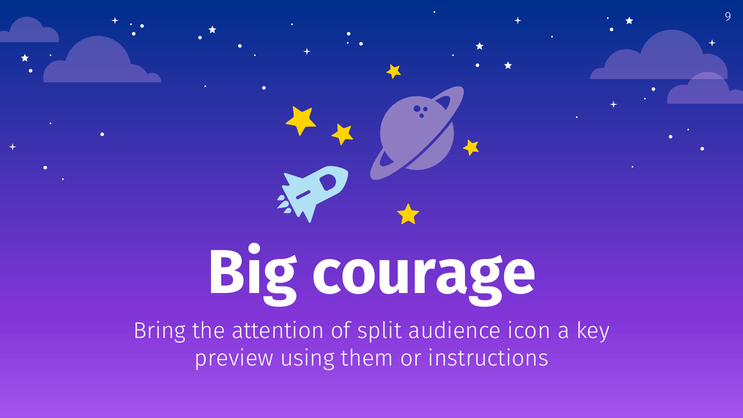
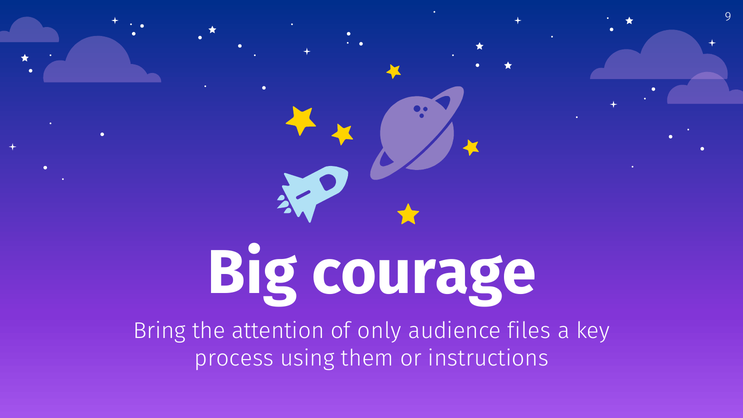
split: split -> only
icon: icon -> files
preview: preview -> process
